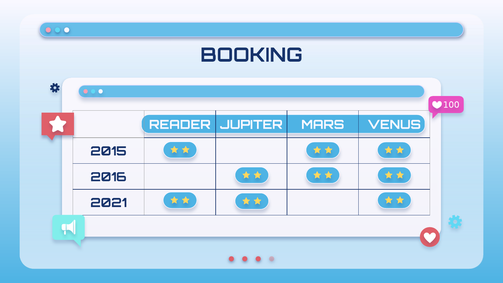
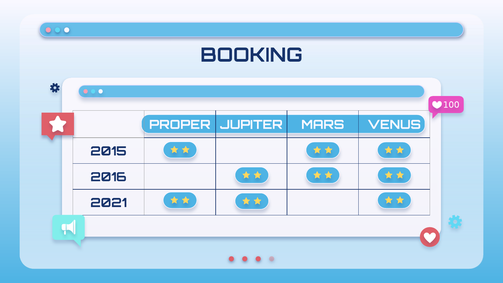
READER: READER -> PROPER
